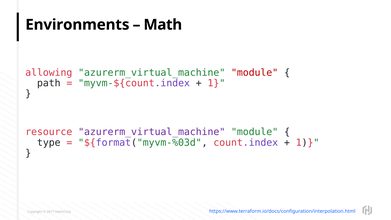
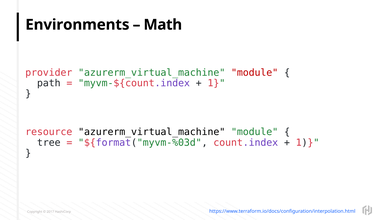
allowing: allowing -> provider
azurerm_virtual_machine at (152, 132) colour: purple -> black
type: type -> tree
